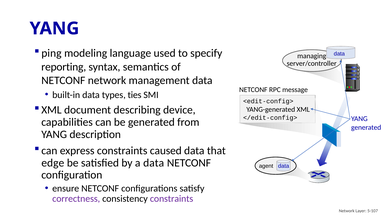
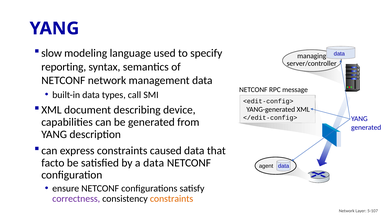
ping: ping -> slow
ties: ties -> call
edge: edge -> facto
constraints at (172, 199) colour: purple -> orange
